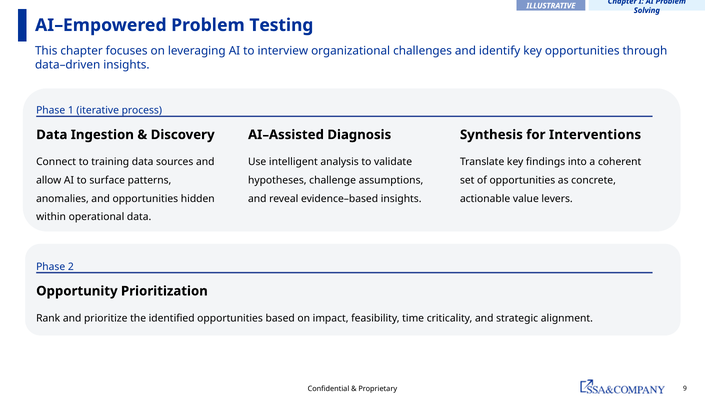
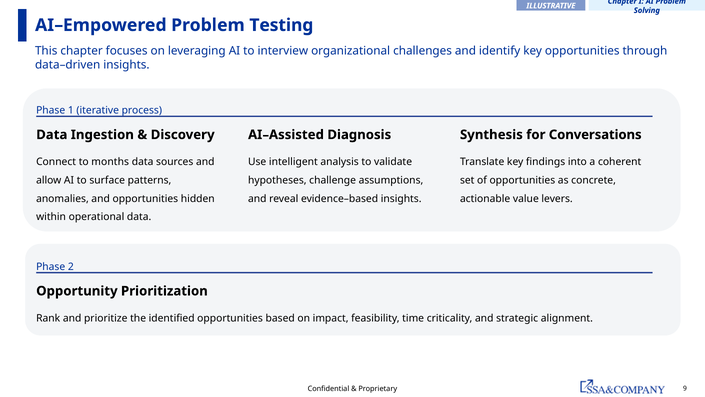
Interventions: Interventions -> Conversations
training: training -> months
